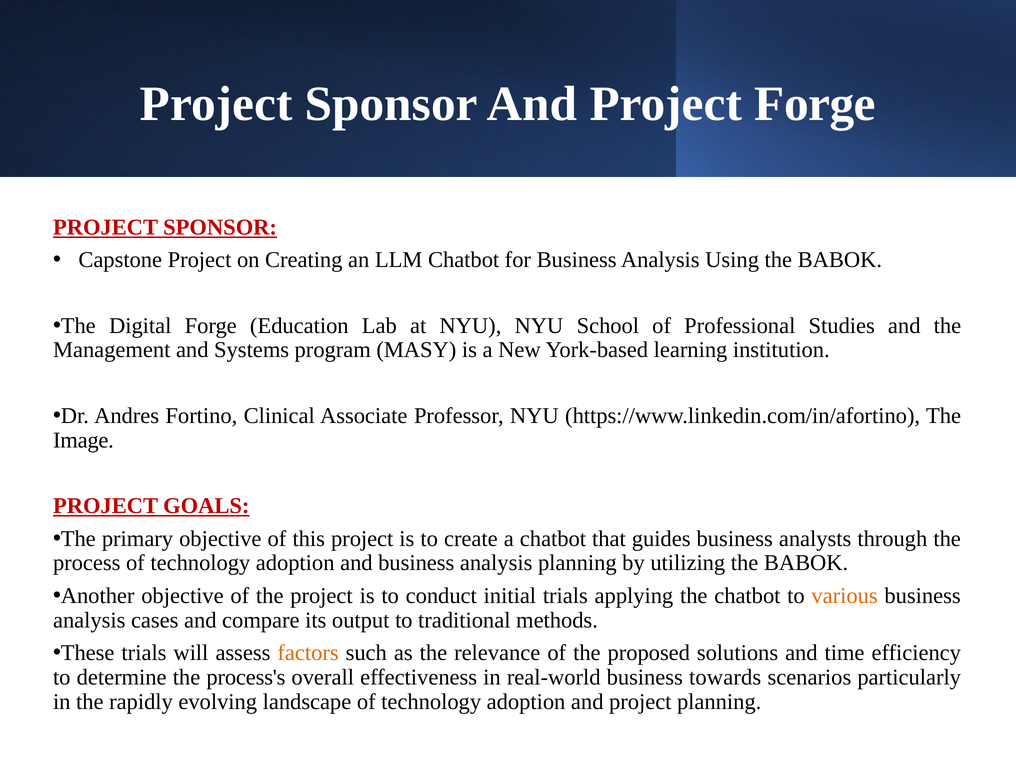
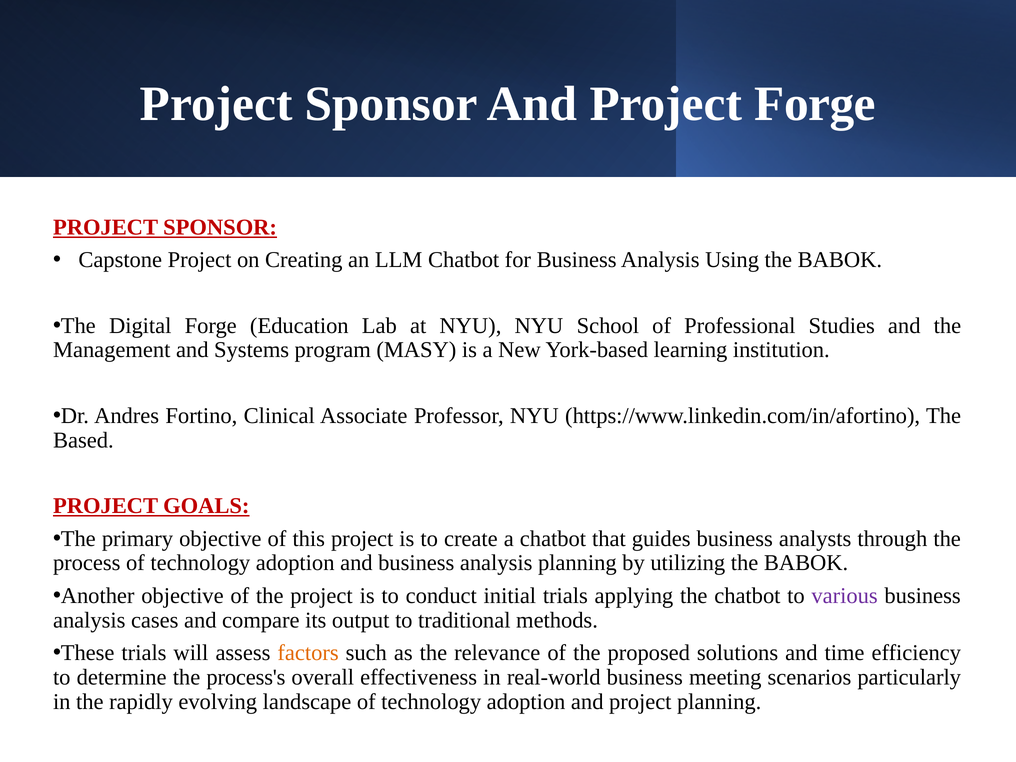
Image: Image -> Based
various colour: orange -> purple
towards: towards -> meeting
